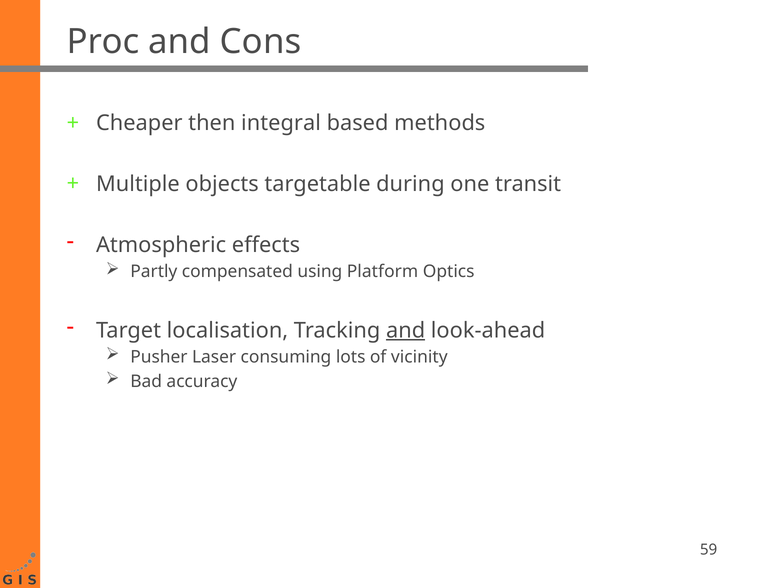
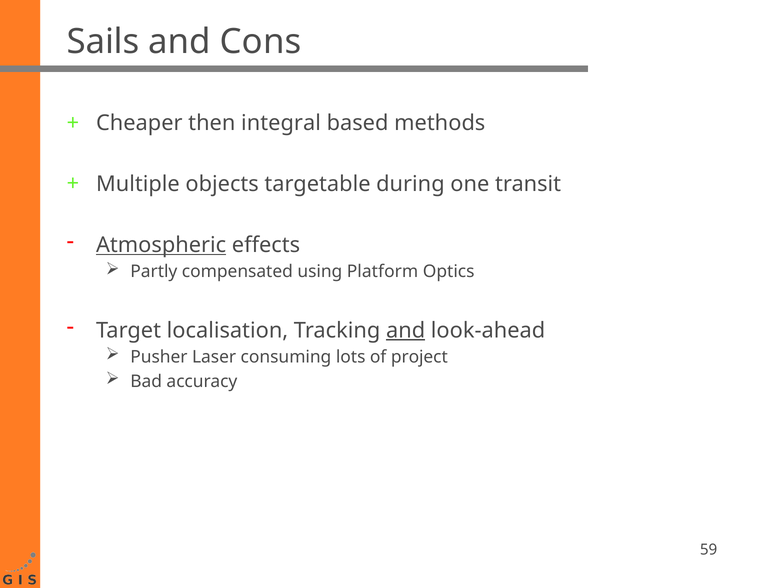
Proc: Proc -> Sails
Atmospheric underline: none -> present
vicinity: vicinity -> project
